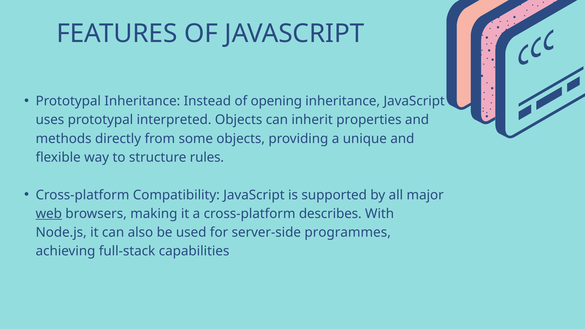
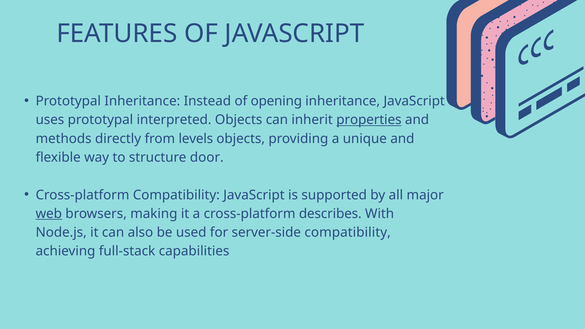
properties underline: none -> present
some: some -> levels
rules: rules -> door
server-side programmes: programmes -> compatibility
